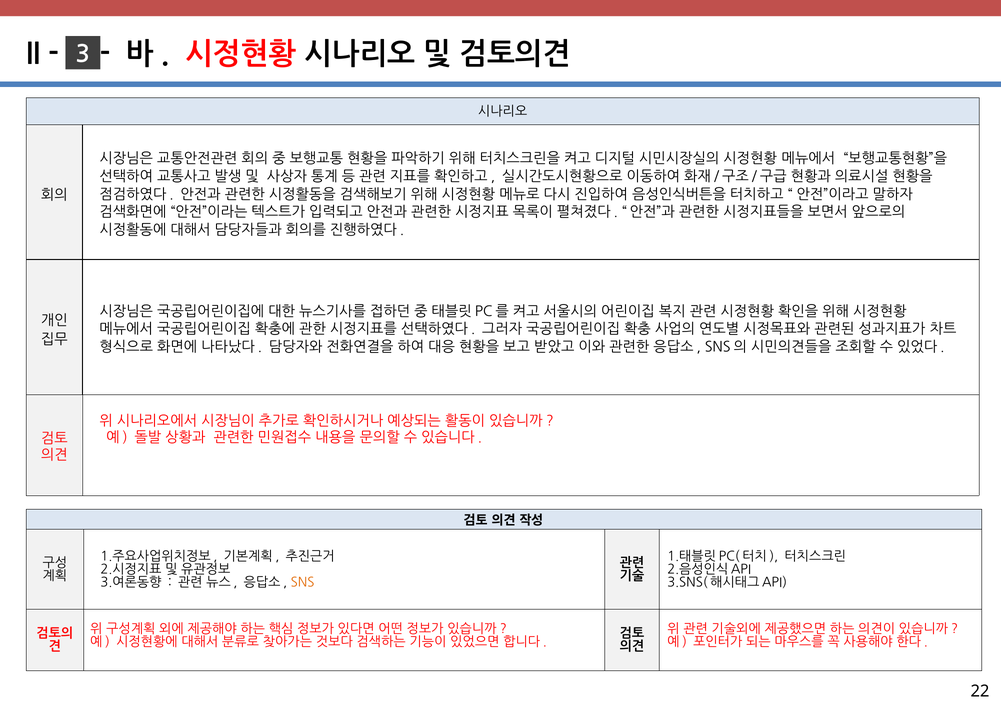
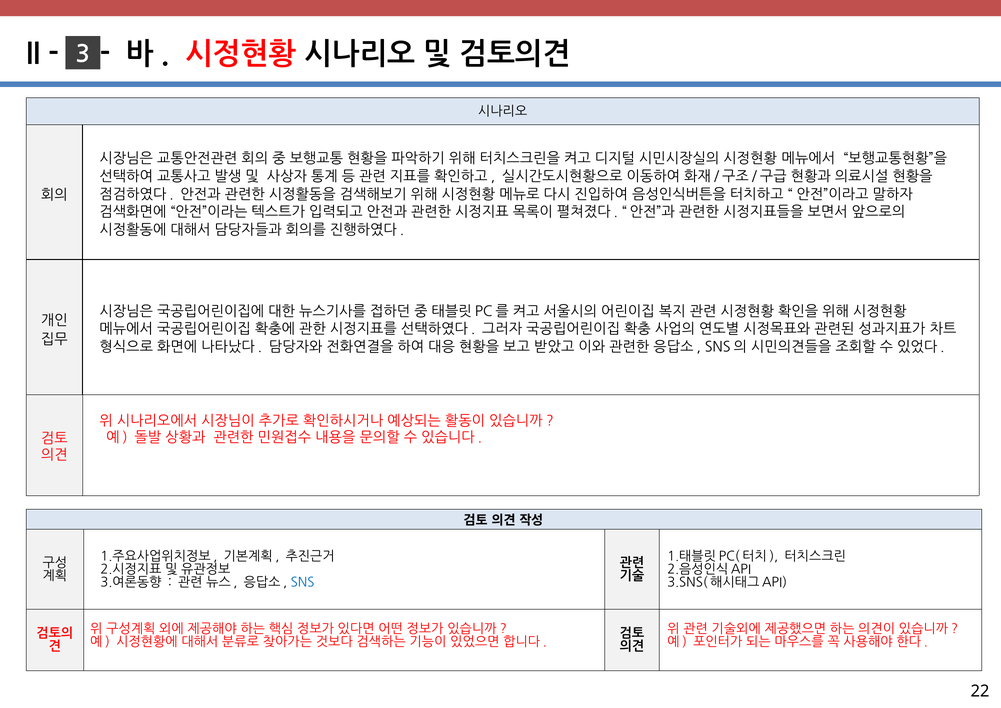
SNS colour: orange -> blue
